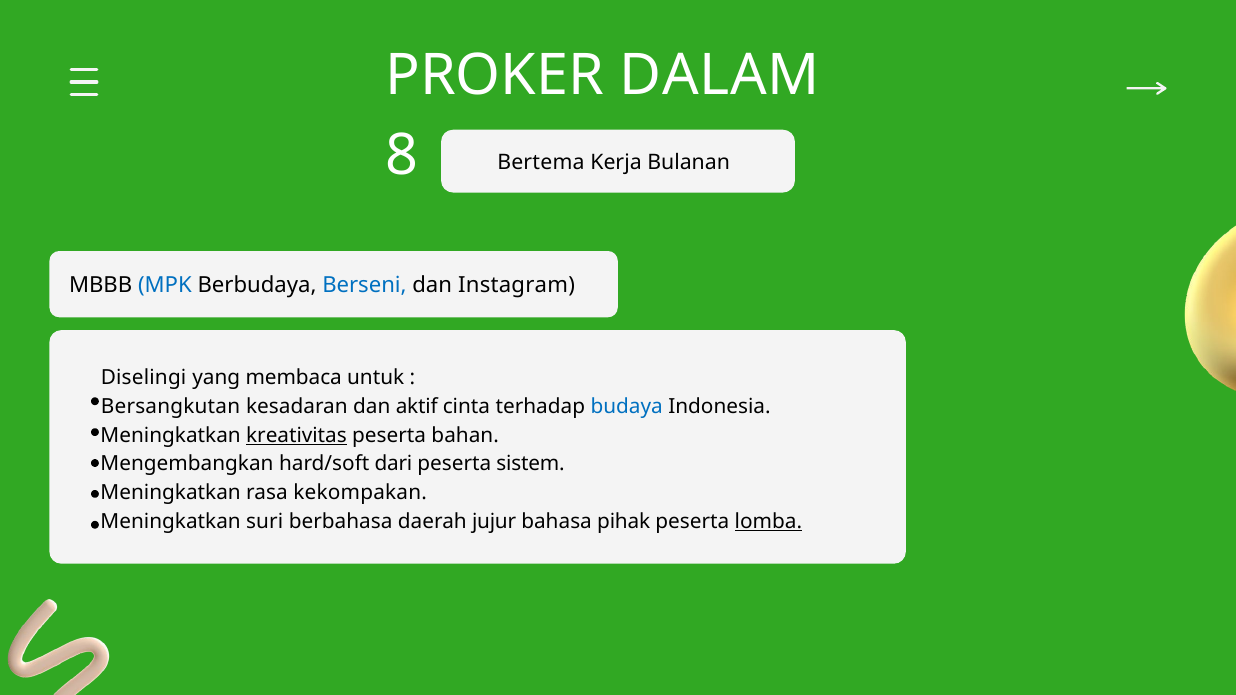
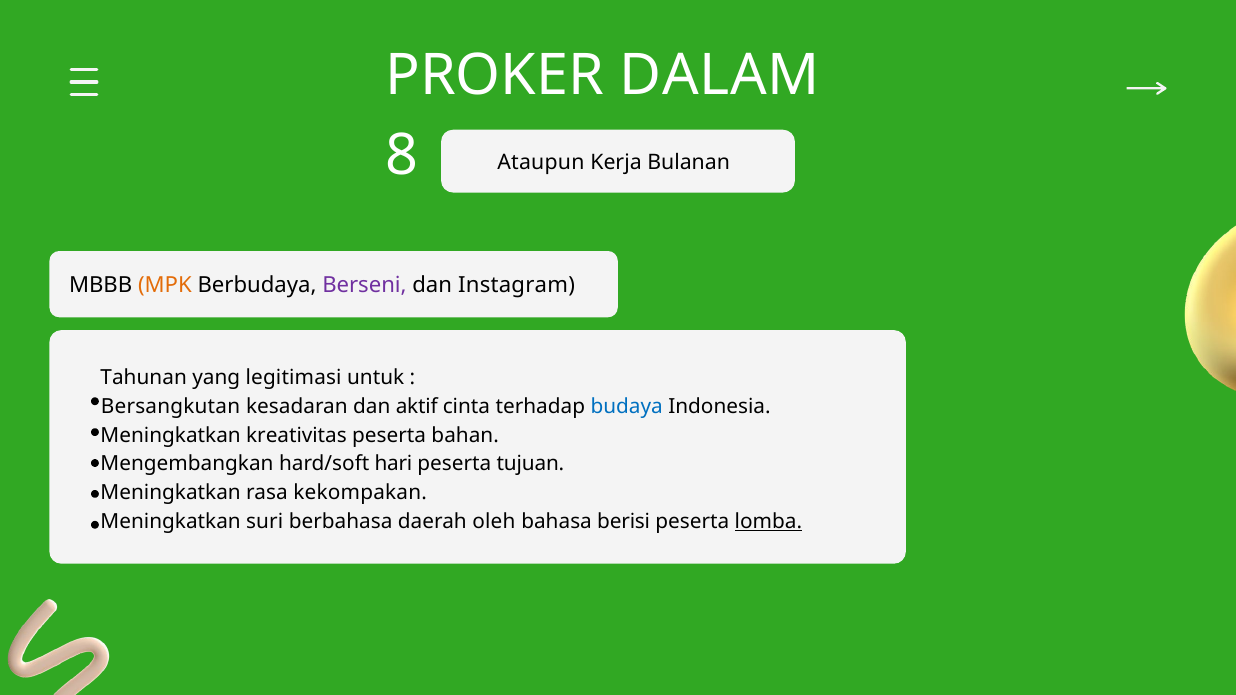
Bertema: Bertema -> Ataupun
MPK colour: blue -> orange
Berseni colour: blue -> purple
Diselingi: Diselingi -> Tahunan
membaca: membaca -> legitimasi
kreativitas underline: present -> none
dari: dari -> hari
sistem: sistem -> tujuan
jujur: jujur -> oleh
pihak: pihak -> berisi
